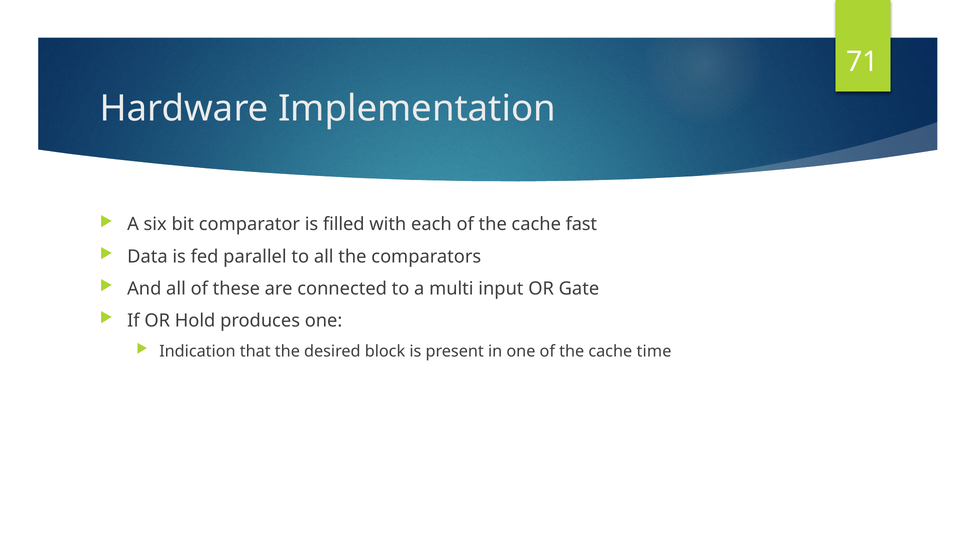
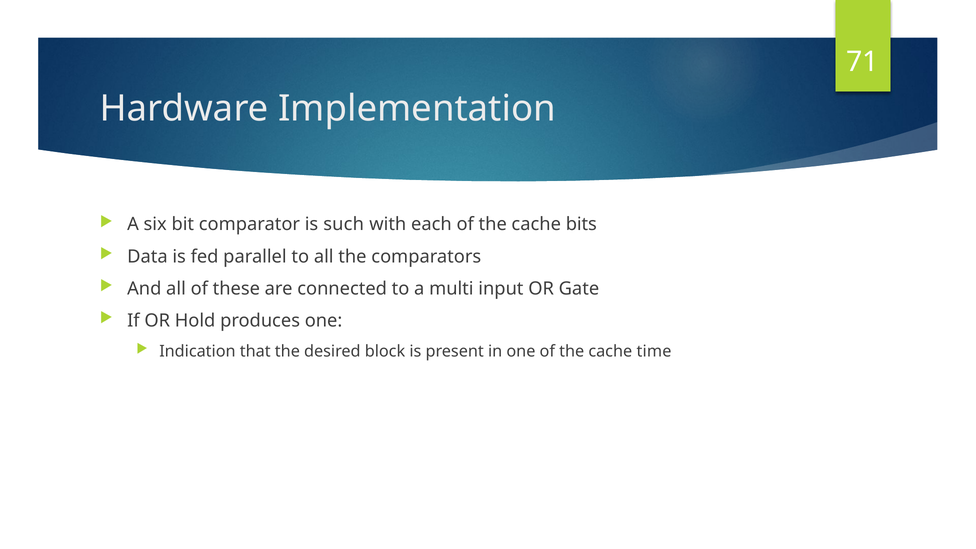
filled: filled -> such
fast: fast -> bits
